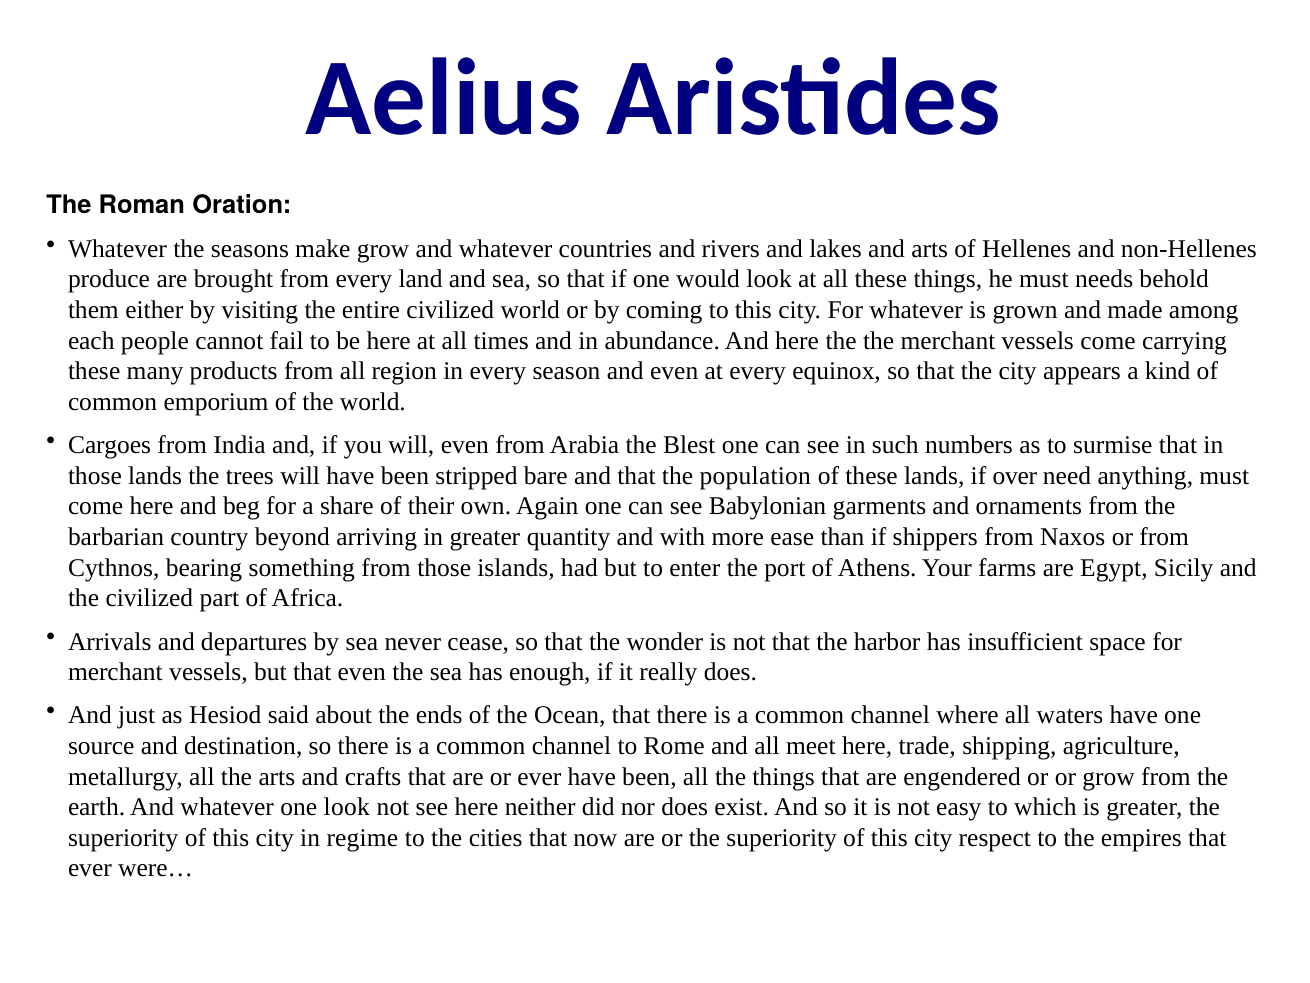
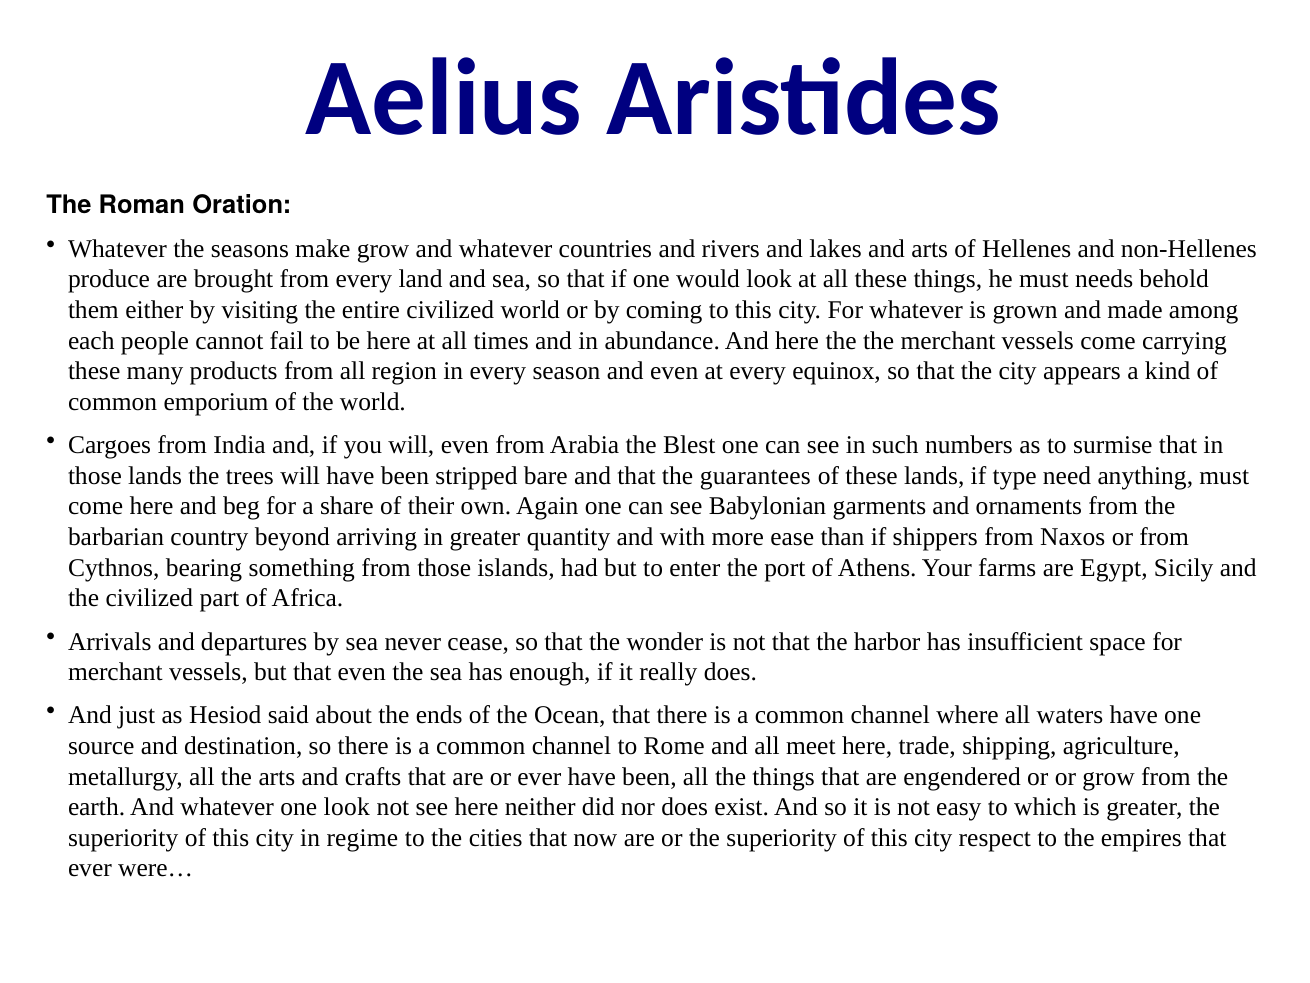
population: population -> guarantees
over: over -> type
